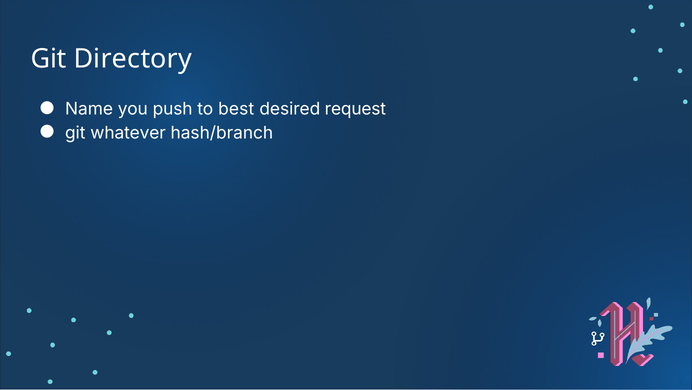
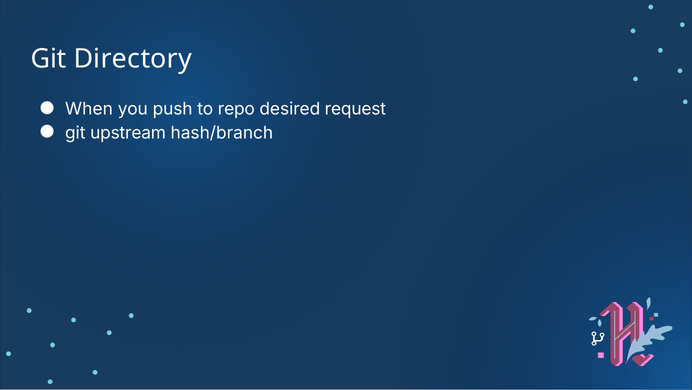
Name: Name -> When
best: best -> repo
whatever: whatever -> upstream
